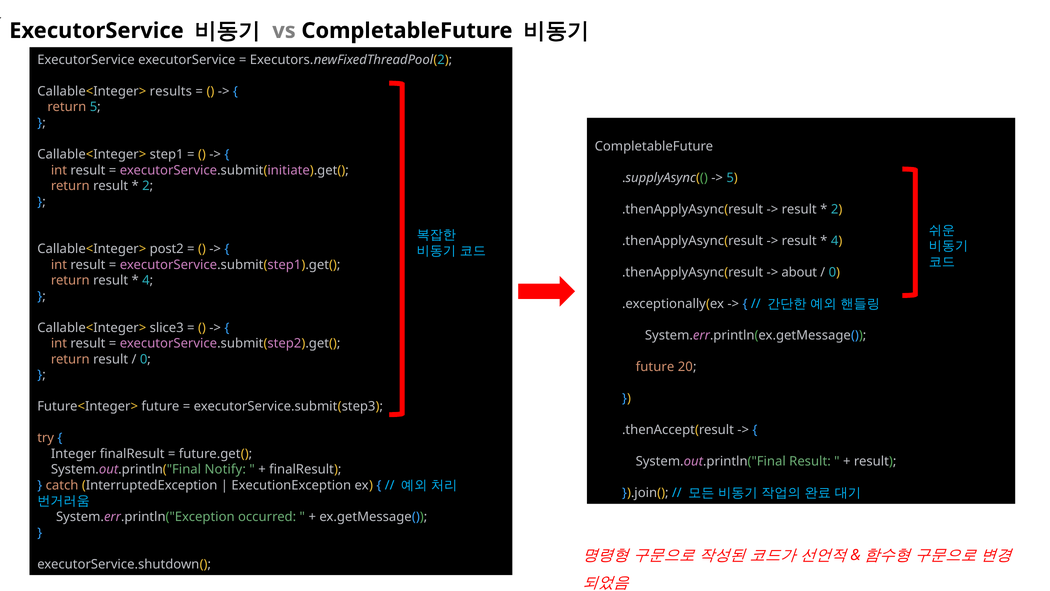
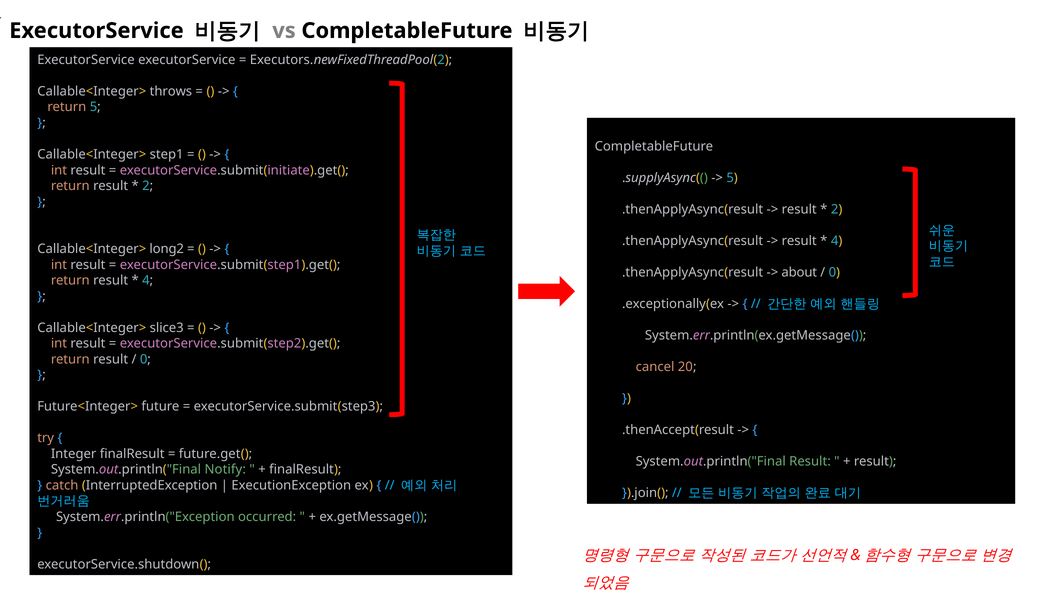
results: results -> throws
post2: post2 -> long2
future at (655, 367): future -> cancel
